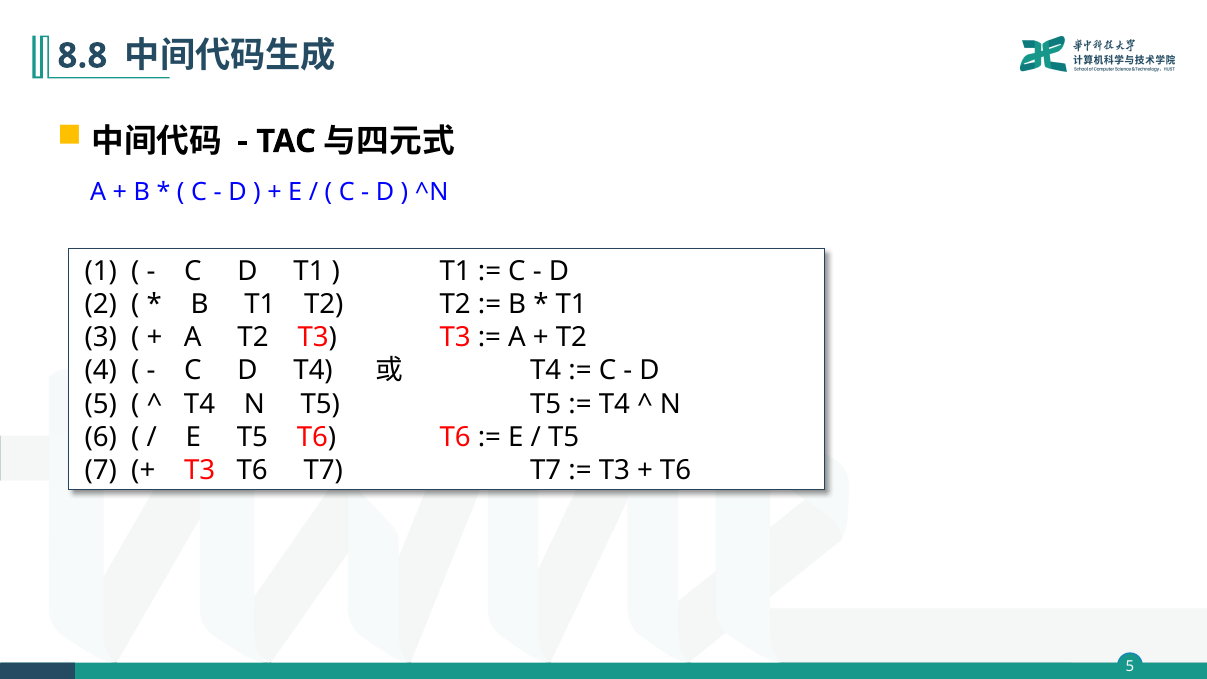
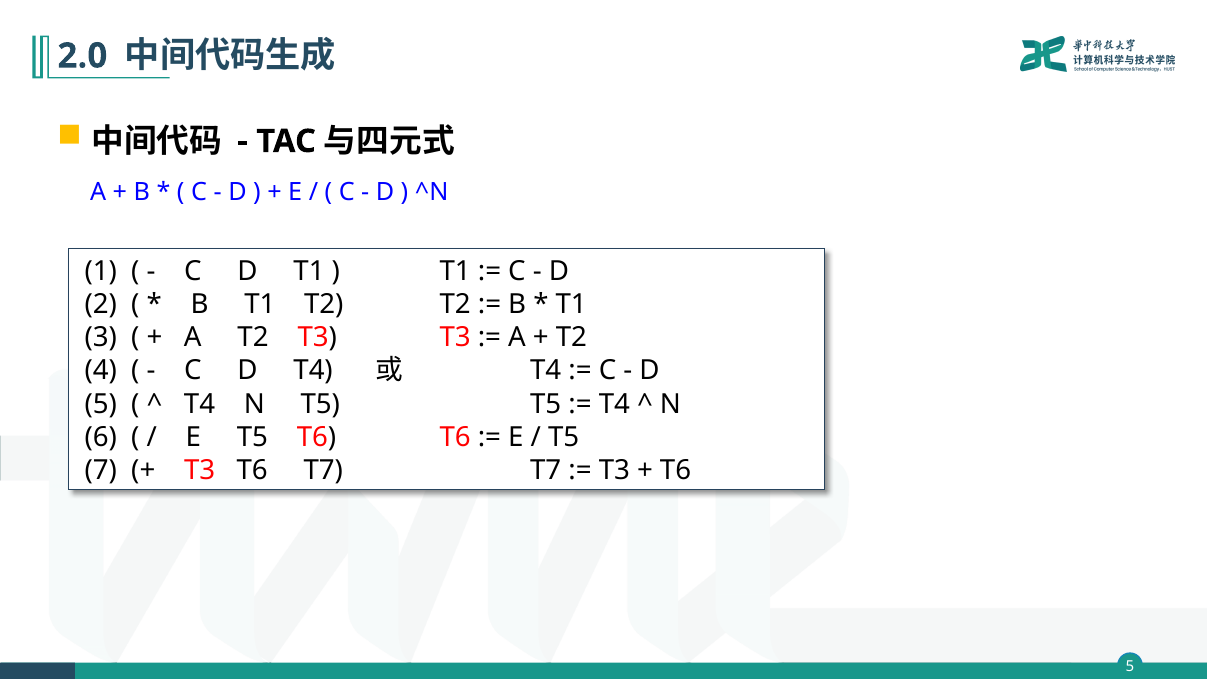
8.8: 8.8 -> 2.0
